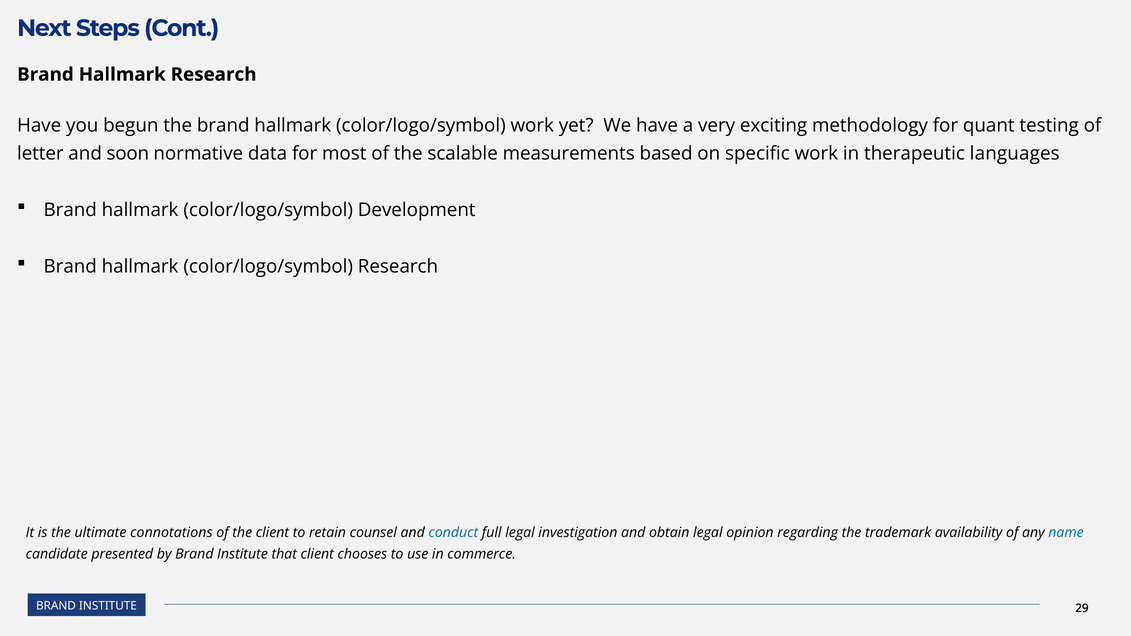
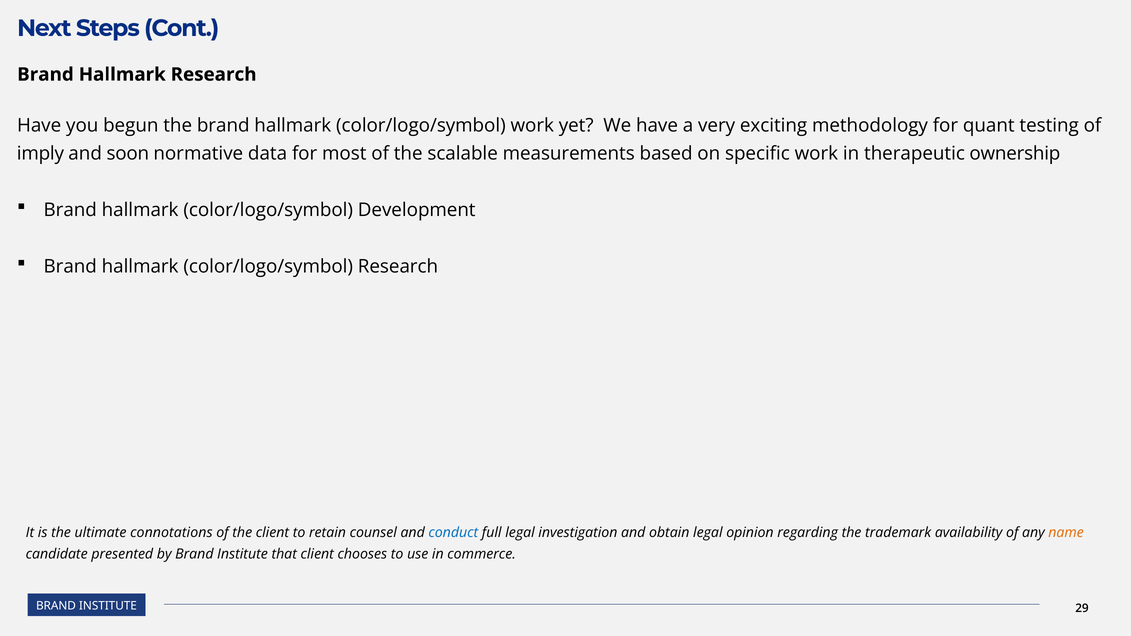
letter: letter -> imply
languages: languages -> ownership
name colour: blue -> orange
